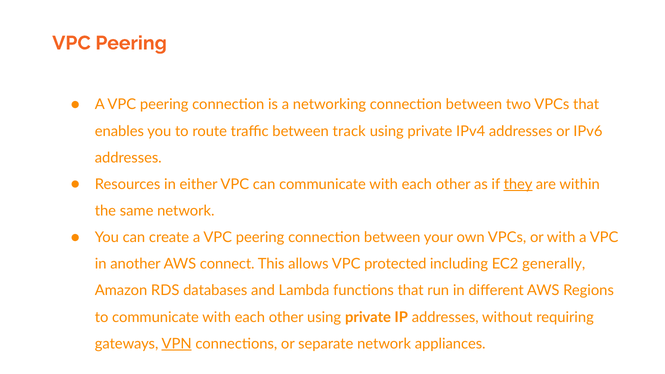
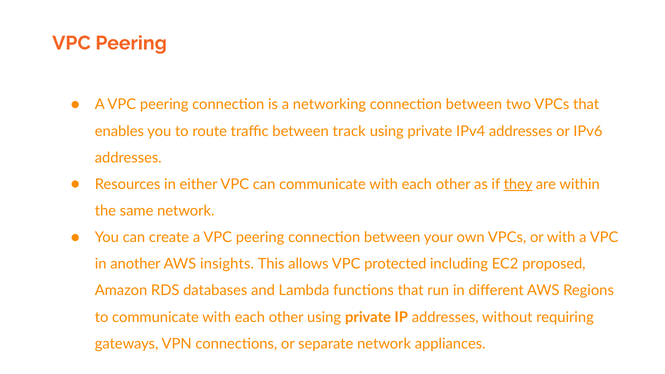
connect: connect -> insights
generally: generally -> proposed
VPN underline: present -> none
